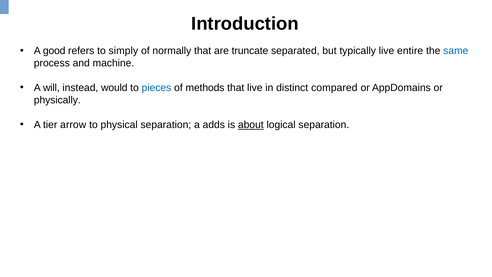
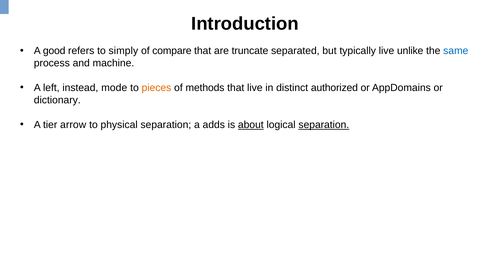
normally: normally -> compare
entire: entire -> unlike
will: will -> left
would: would -> mode
pieces colour: blue -> orange
compared: compared -> authorized
physically: physically -> dictionary
separation at (324, 125) underline: none -> present
